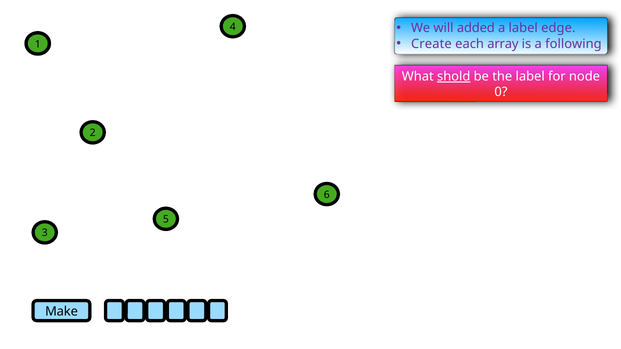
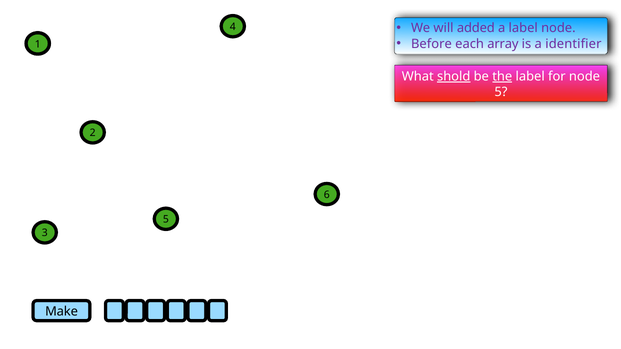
label edge: edge -> node
Create: Create -> Before
following: following -> identifier
the underline: none -> present
0 at (501, 92): 0 -> 5
